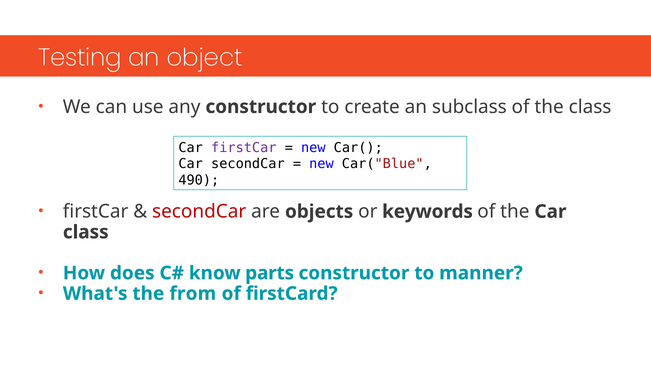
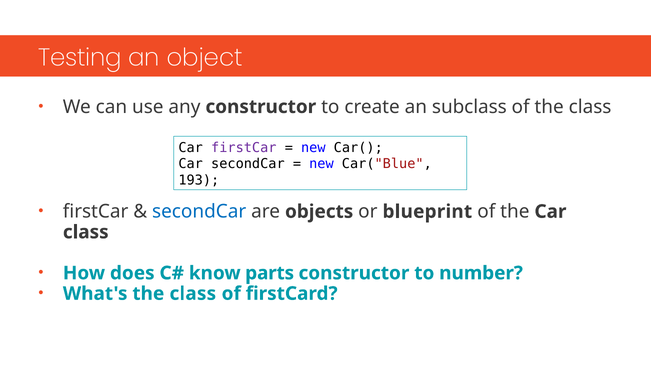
490: 490 -> 193
secondCar at (199, 212) colour: red -> blue
keywords: keywords -> blueprint
manner: manner -> number
What's the from: from -> class
